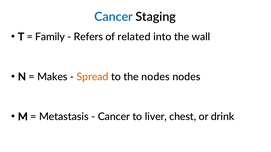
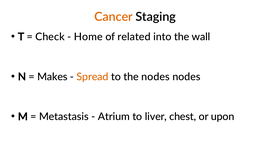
Cancer at (114, 17) colour: blue -> orange
Family: Family -> Check
Refers: Refers -> Home
Cancer at (114, 117): Cancer -> Atrium
drink: drink -> upon
